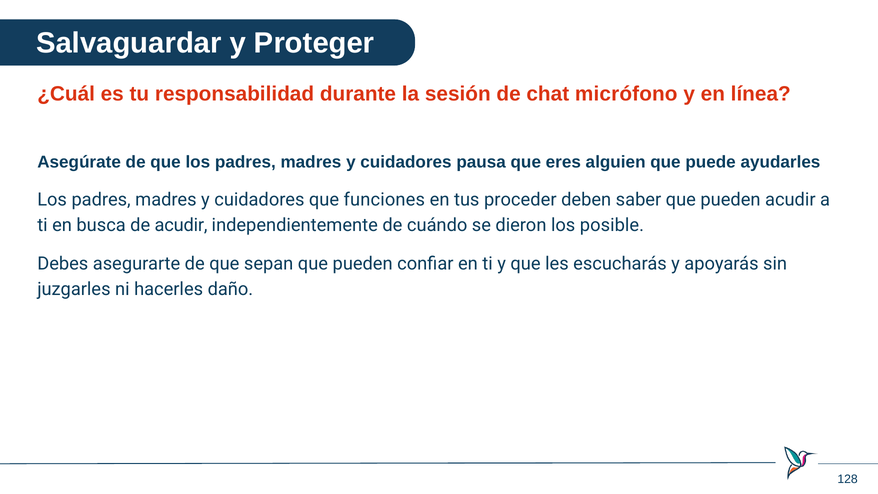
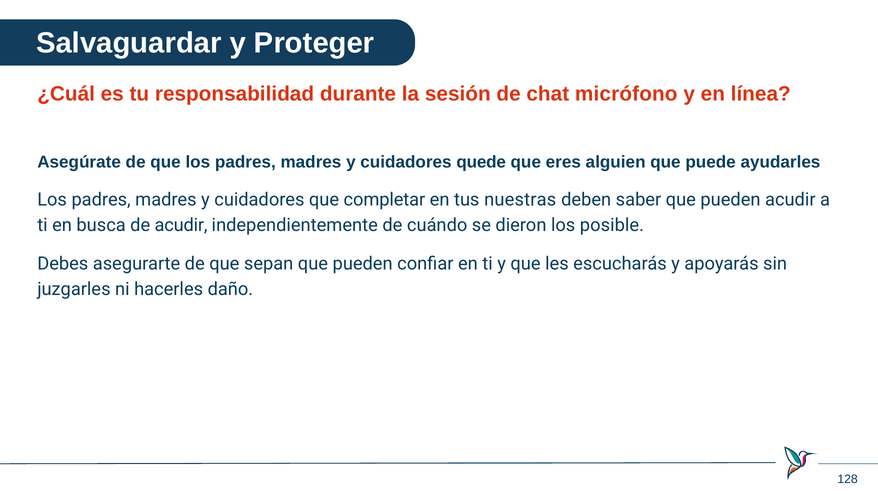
pausa: pausa -> quede
funciones: funciones -> completar
proceder: proceder -> nuestras
